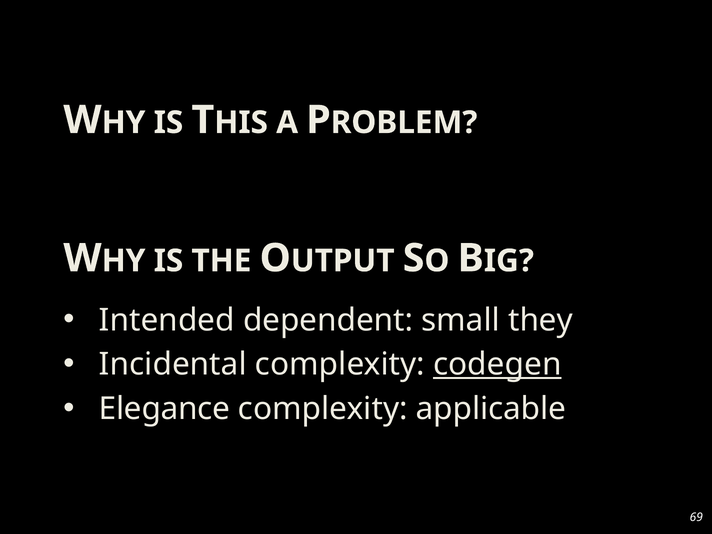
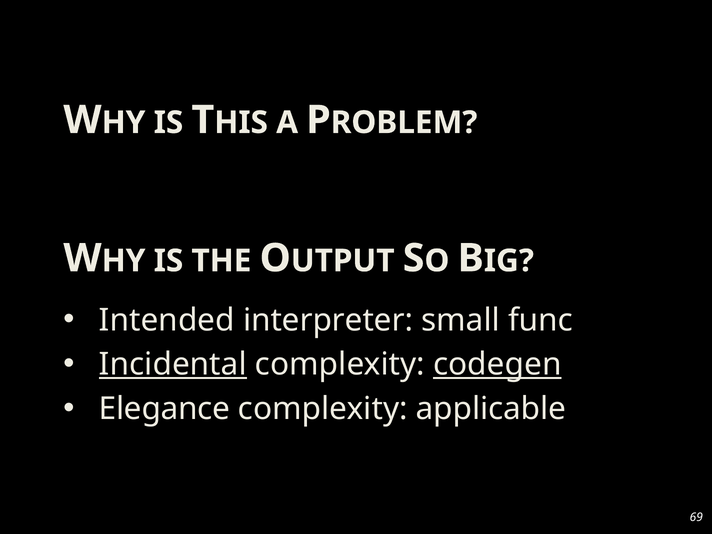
dependent: dependent -> interpreter
they: they -> func
Incidental underline: none -> present
